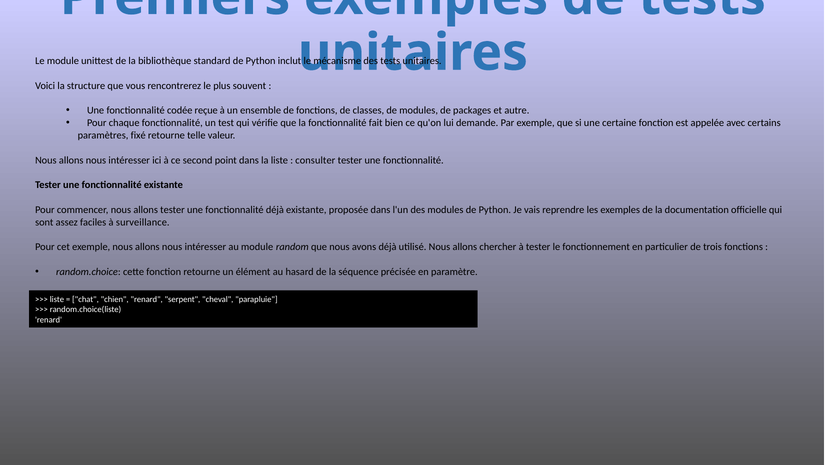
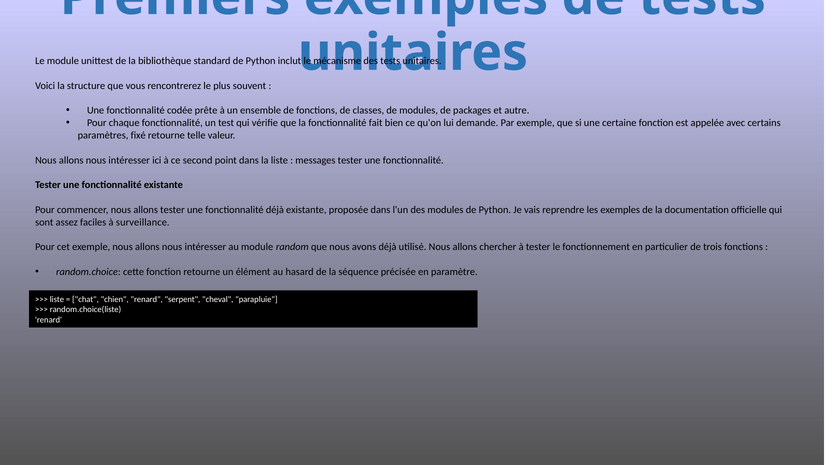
reçue: reçue -> prête
consulter: consulter -> messages
